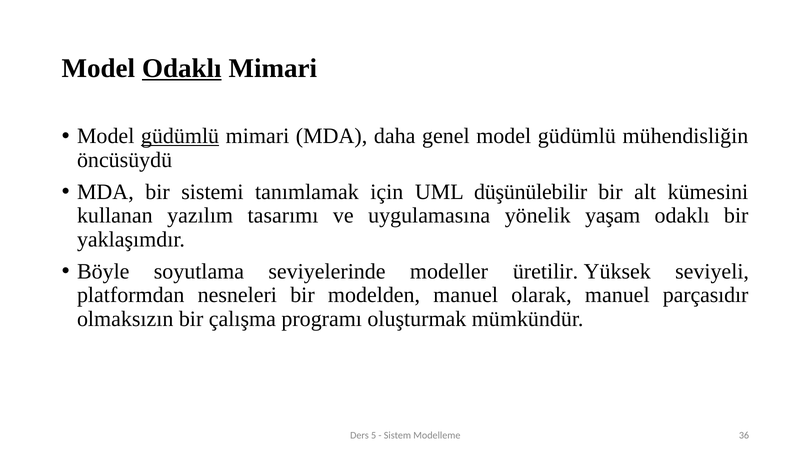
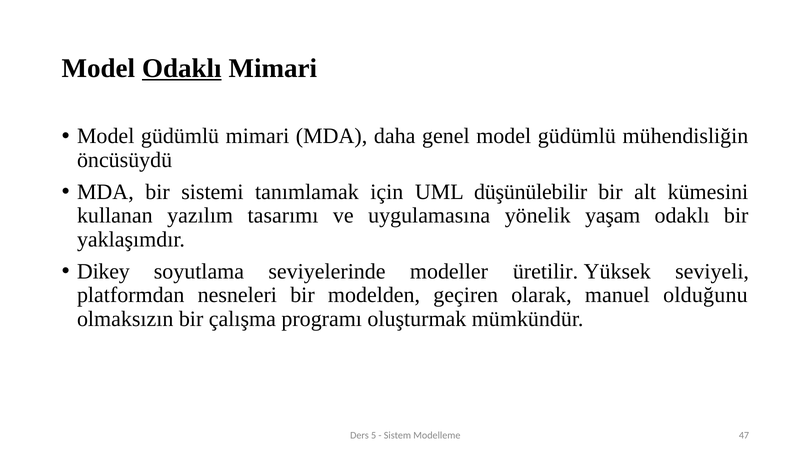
güdümlü at (180, 136) underline: present -> none
Böyle: Böyle -> Dikey
modelden manuel: manuel -> geçiren
parçasıdır: parçasıdır -> olduğunu
36: 36 -> 47
